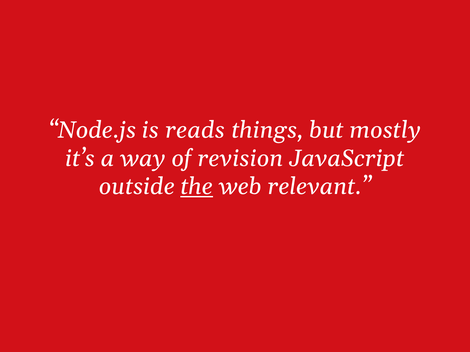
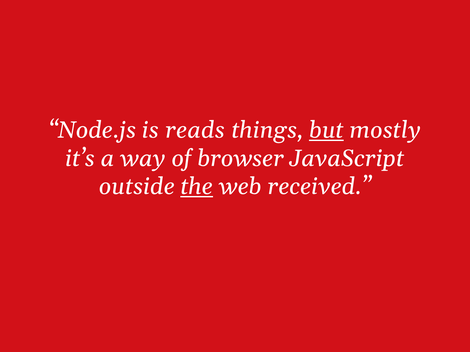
but underline: none -> present
revision: revision -> browser
relevant: relevant -> received
